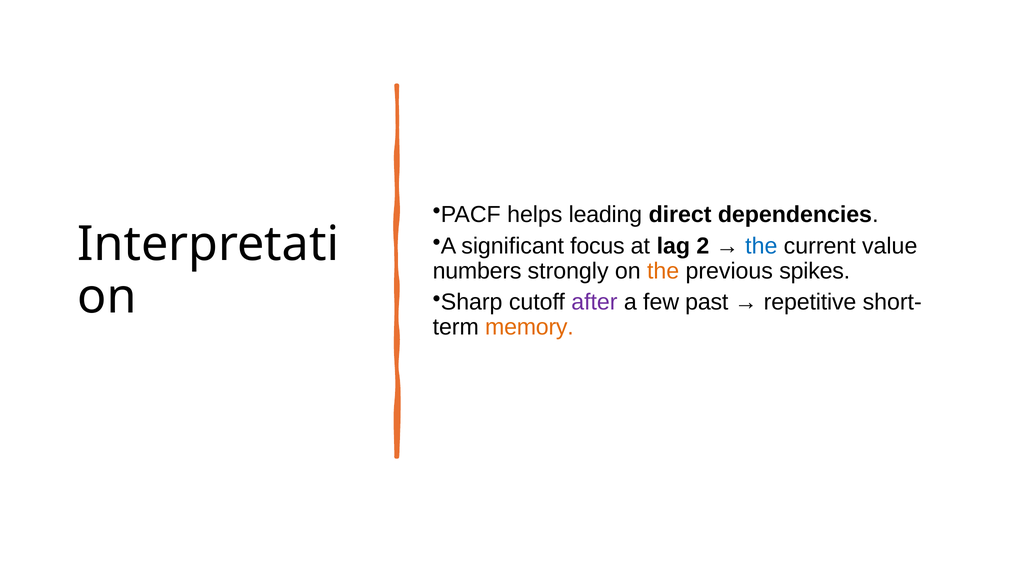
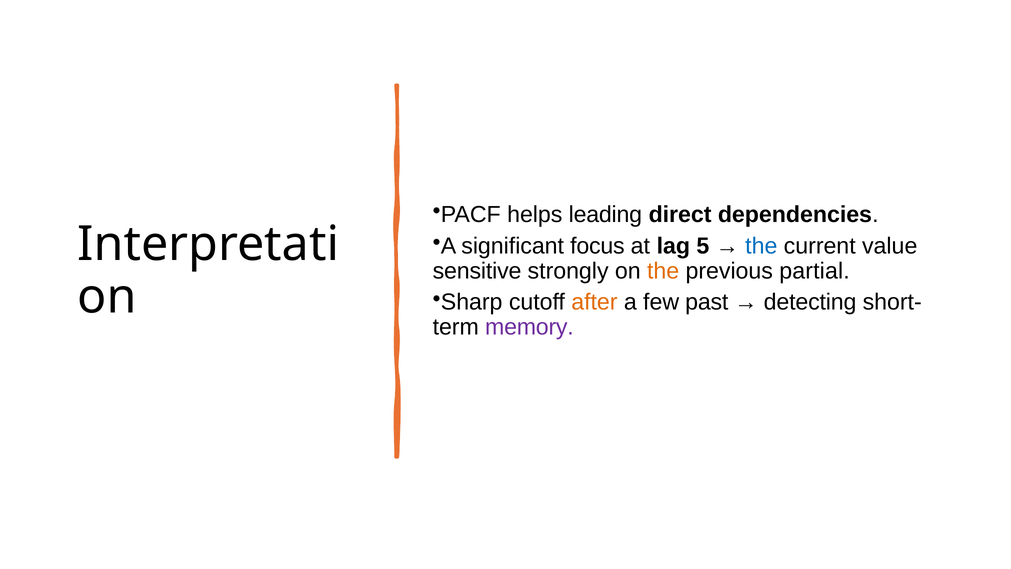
2: 2 -> 5
numbers: numbers -> sensitive
spikes: spikes -> partial
after colour: purple -> orange
repetitive: repetitive -> detecting
memory colour: orange -> purple
